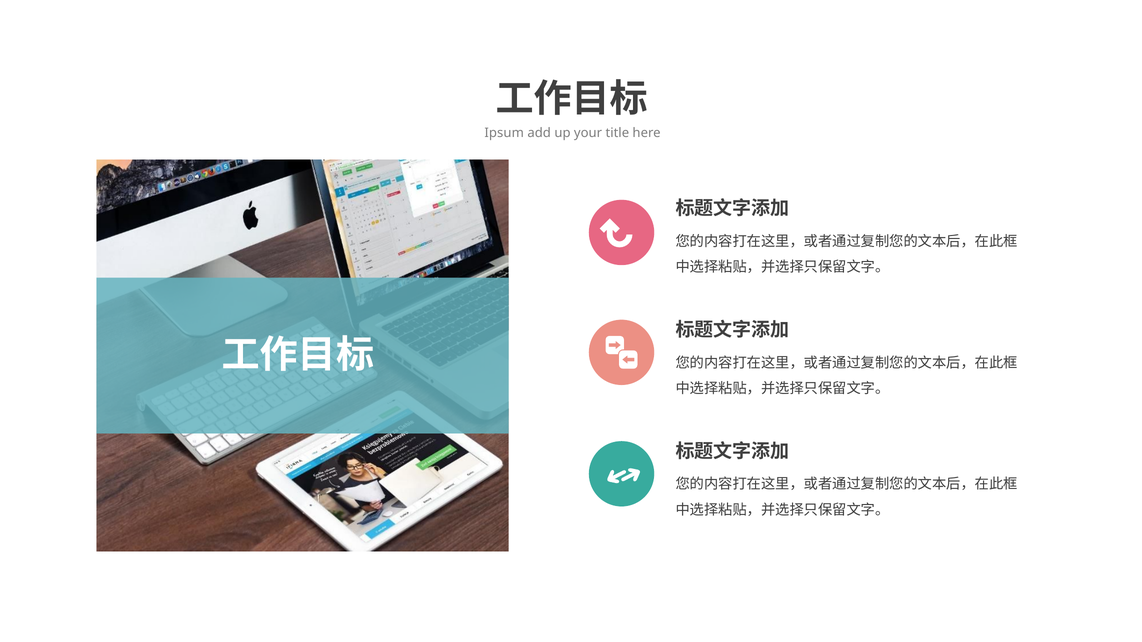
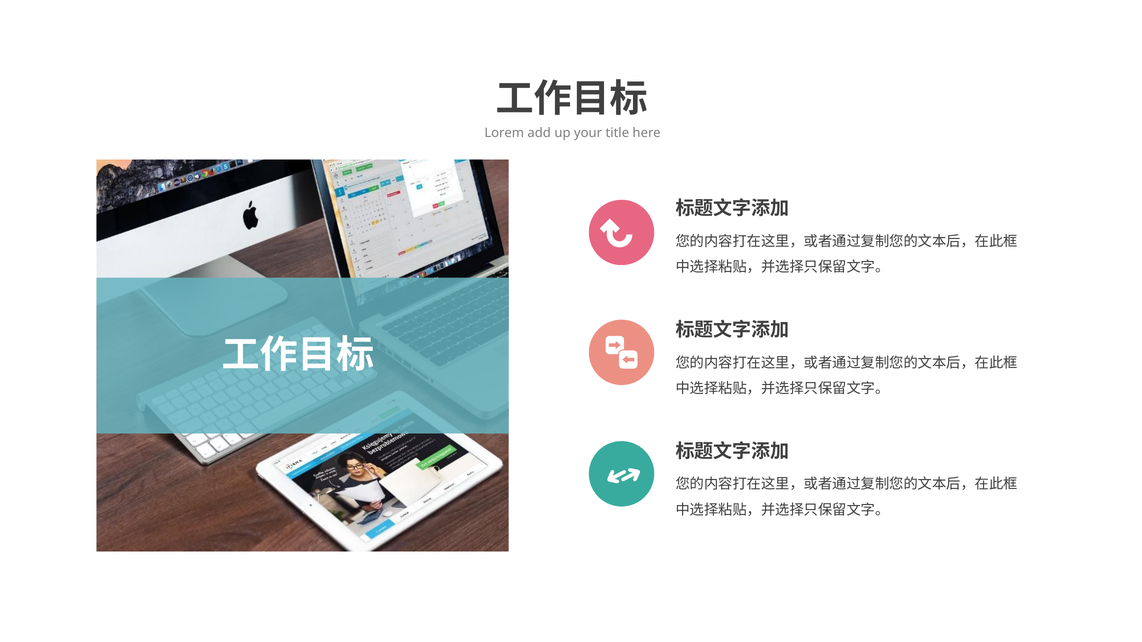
Ipsum: Ipsum -> Lorem
